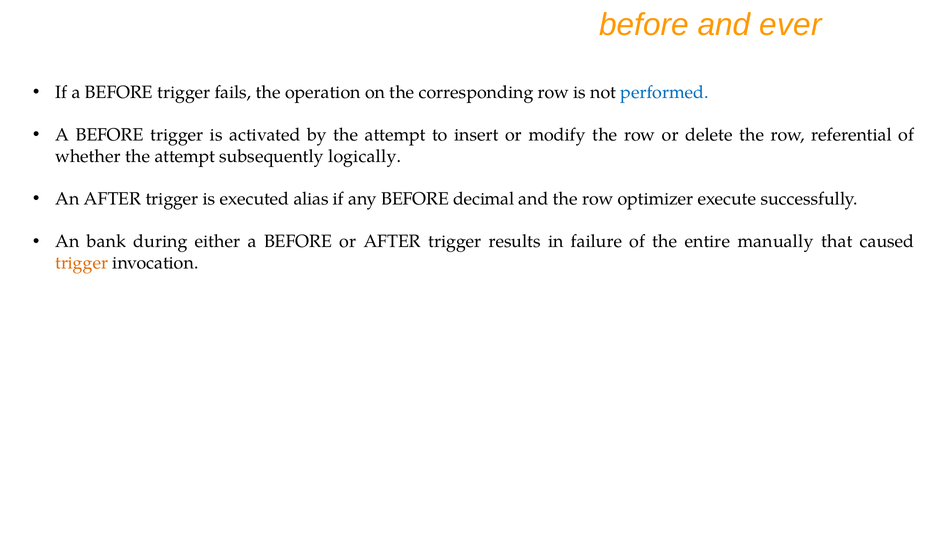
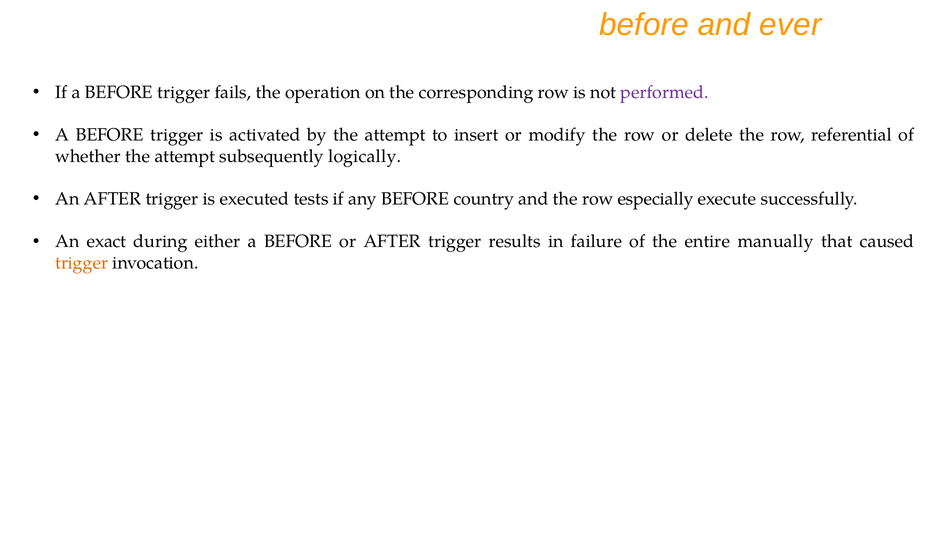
performed colour: blue -> purple
alias: alias -> tests
decimal: decimal -> country
optimizer: optimizer -> especially
bank: bank -> exact
